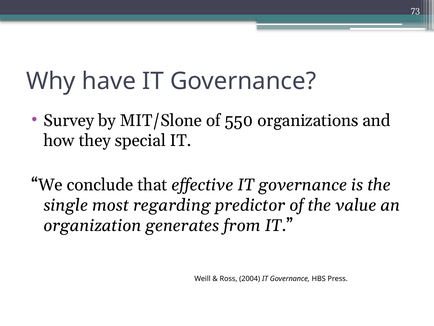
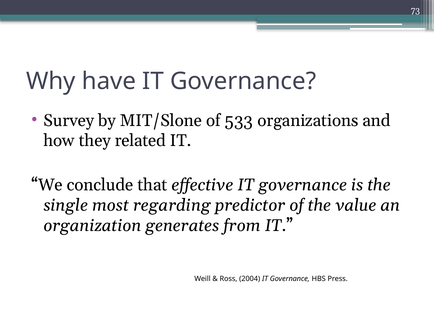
550: 550 -> 533
special: special -> related
